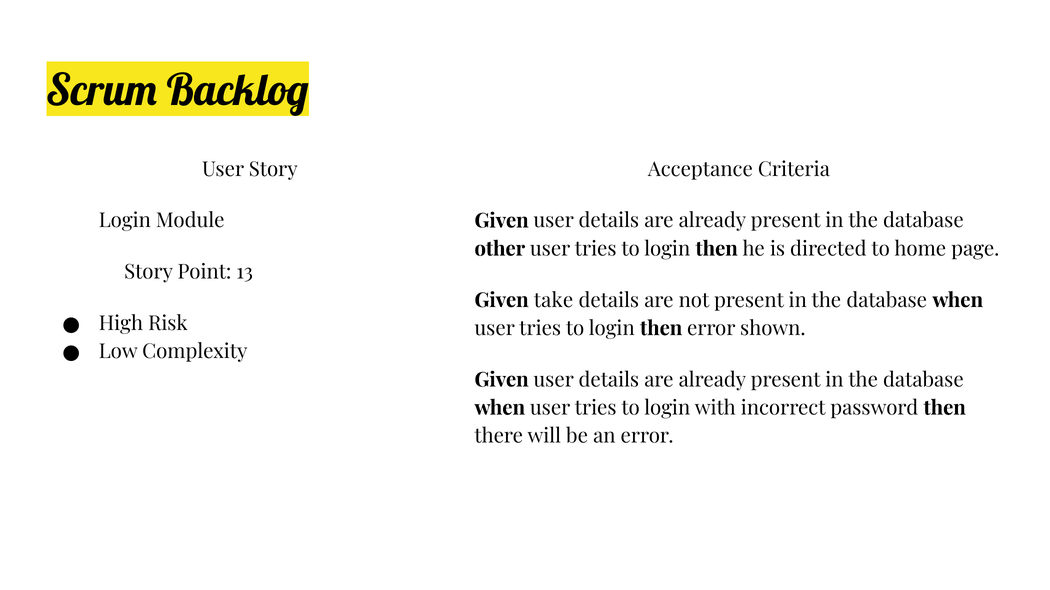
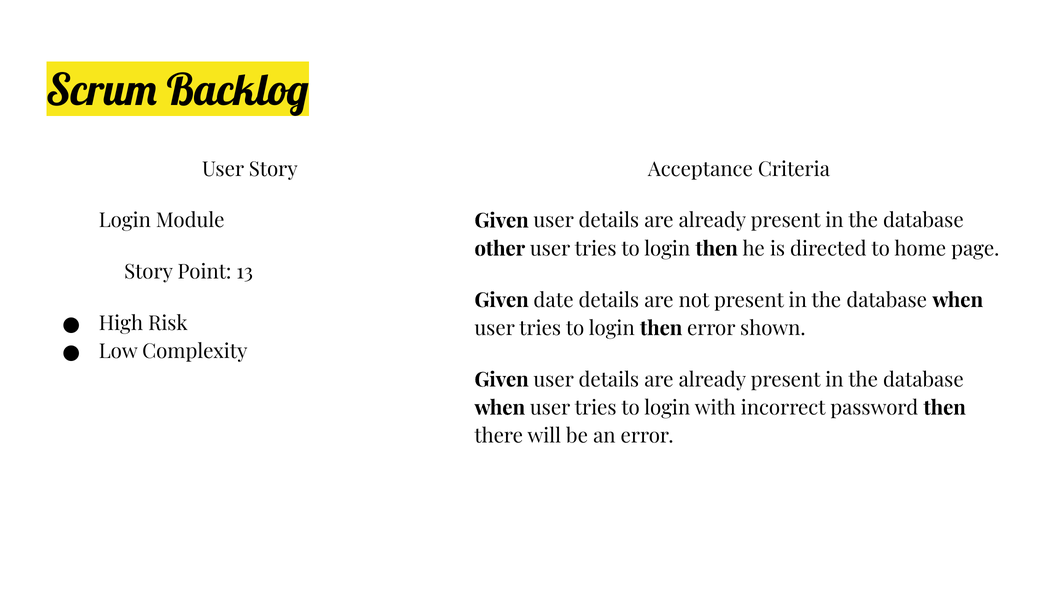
take: take -> date
